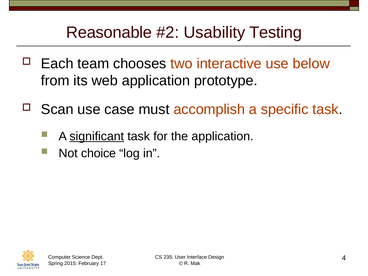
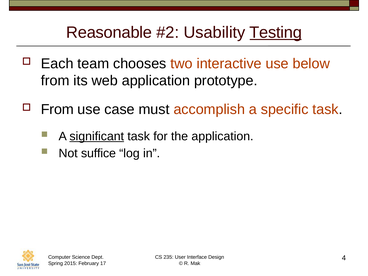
Testing underline: none -> present
Scan at (57, 109): Scan -> From
choice: choice -> suffice
